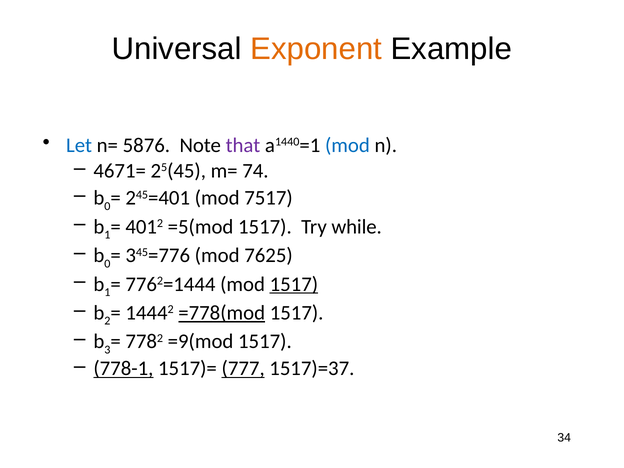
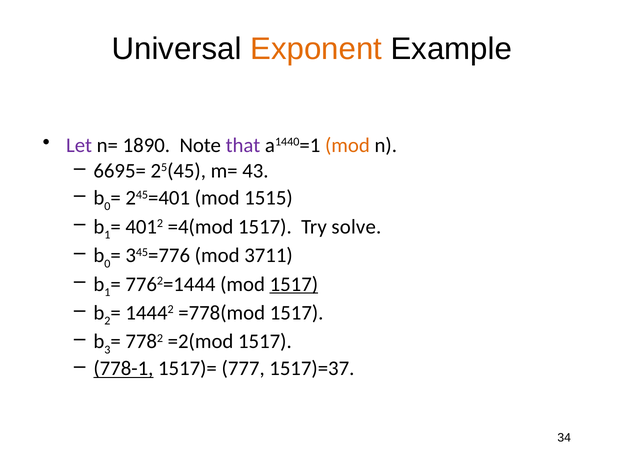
Let colour: blue -> purple
5876: 5876 -> 1890
mod at (347, 145) colour: blue -> orange
4671=: 4671= -> 6695=
74: 74 -> 43
7517: 7517 -> 1515
=5(mod: =5(mod -> =4(mod
while: while -> solve
7625: 7625 -> 3711
=778(mod underline: present -> none
=9(mod: =9(mod -> =2(mod
777 underline: present -> none
